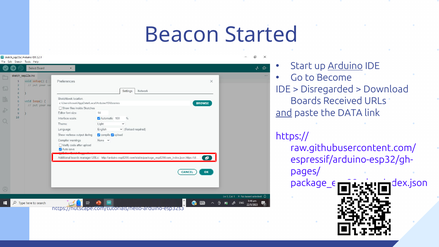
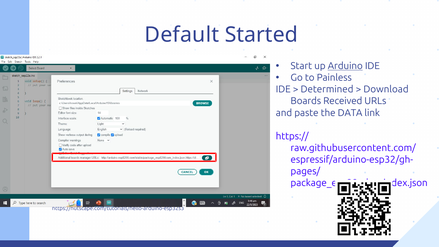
Beacon: Beacon -> Default
Become: Become -> Painless
Disregarded: Disregarded -> Determined
and underline: present -> none
